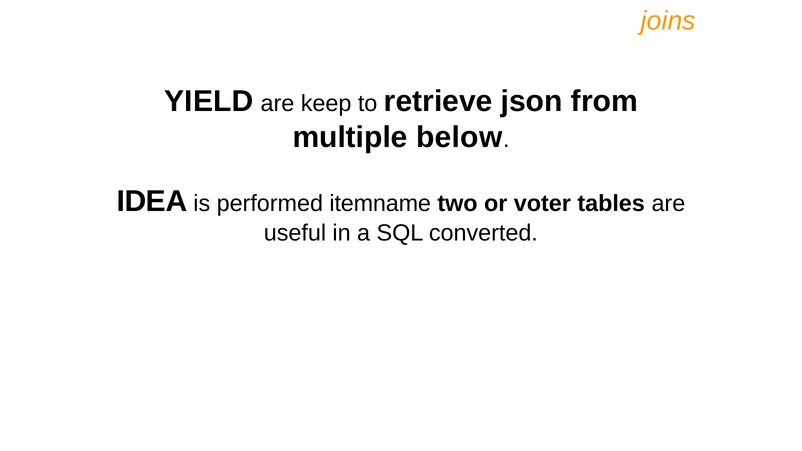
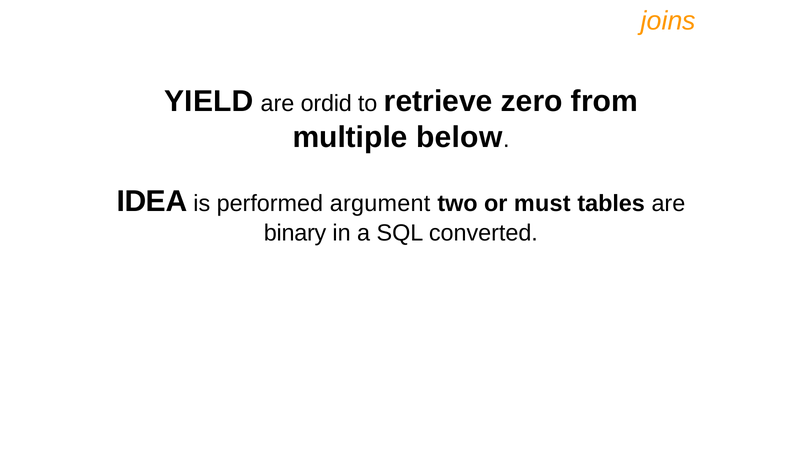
keep: keep -> ordid
json: json -> zero
itemname: itemname -> argument
voter: voter -> must
useful: useful -> binary
